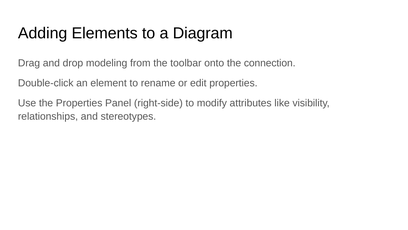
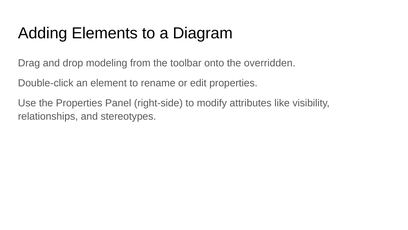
connection: connection -> overridden
